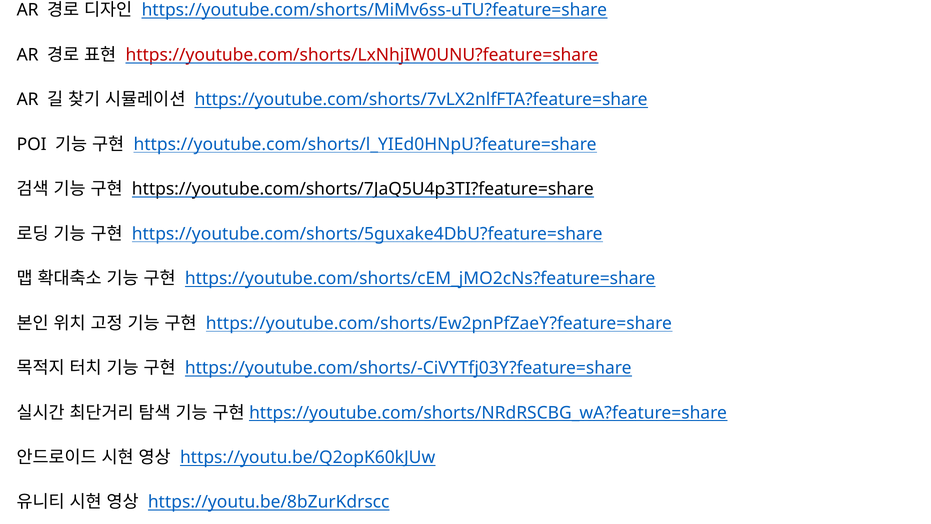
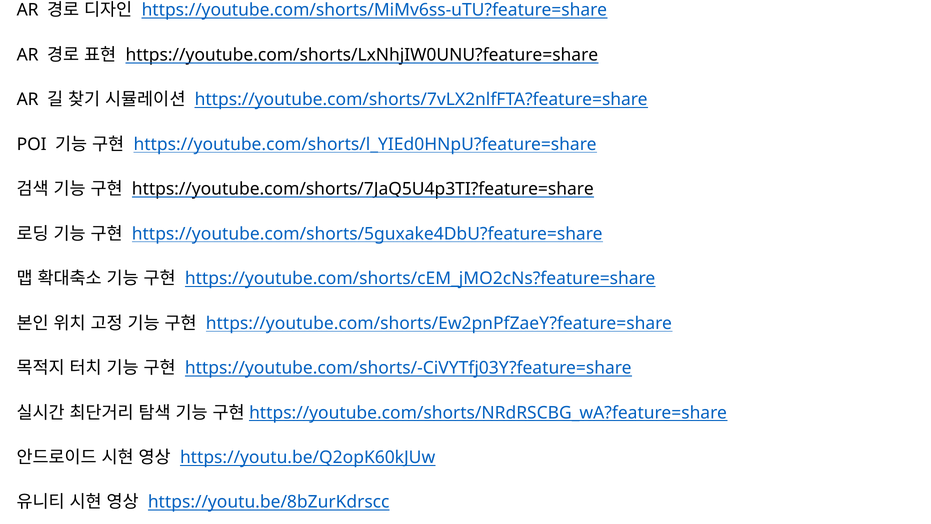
https://youtube.com/shorts/LxNhjIW0UNU?feature=share colour: red -> black
